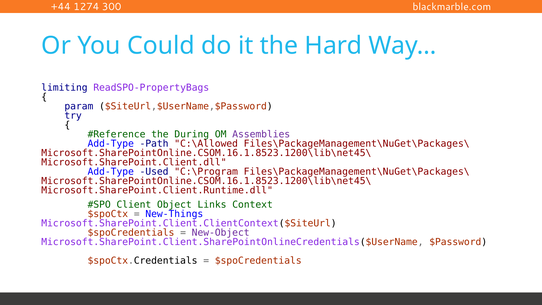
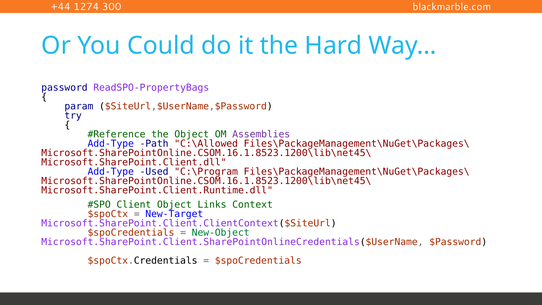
limiting: limiting -> password
the During: During -> Object
New-Things: New-Things -> New-Target
New-Object colour: purple -> green
